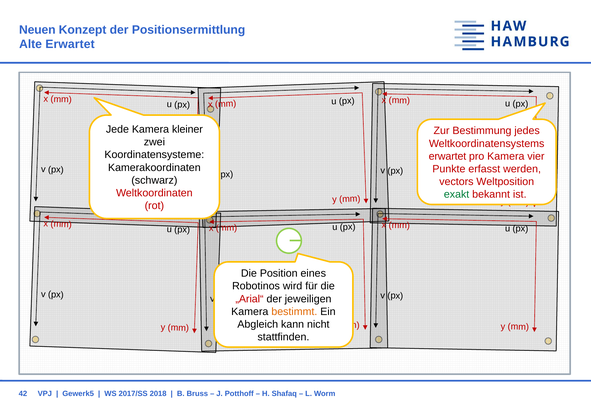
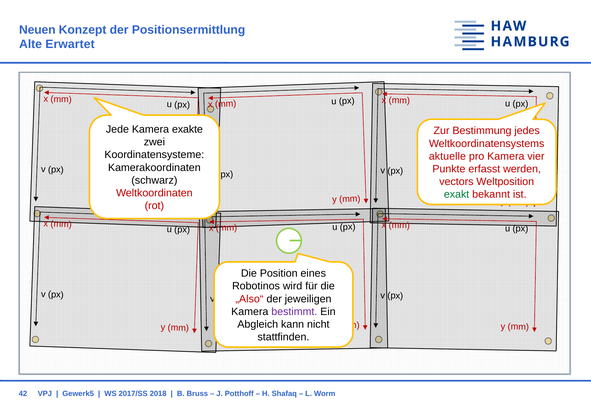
kleiner: kleiner -> exakte
erwartet at (447, 156): erwartet -> aktuelle
„Arial“: „Arial“ -> „Also“
bestimmt colour: orange -> purple
